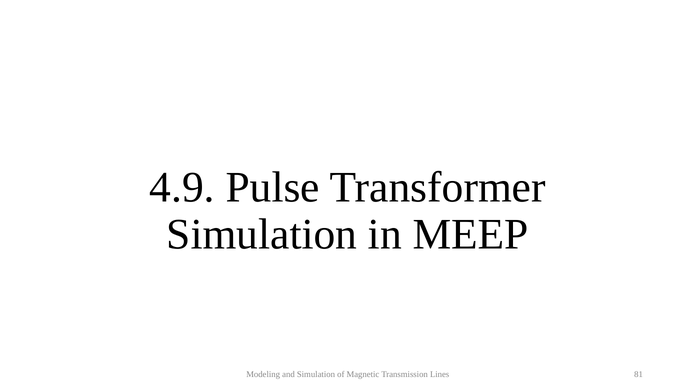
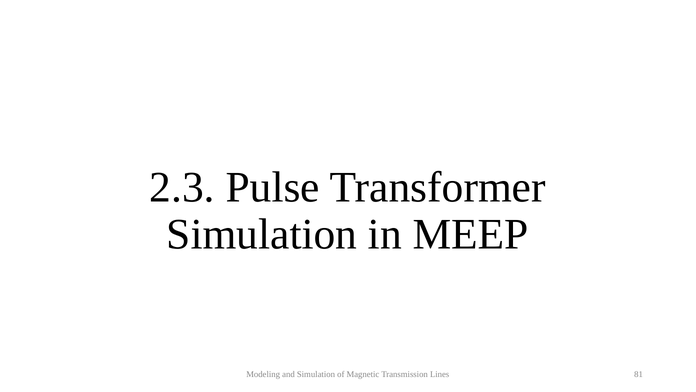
4.9: 4.9 -> 2.3
